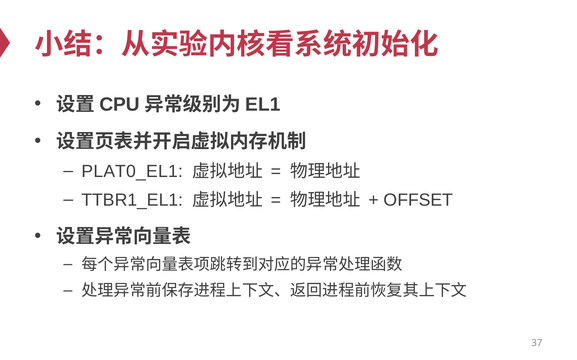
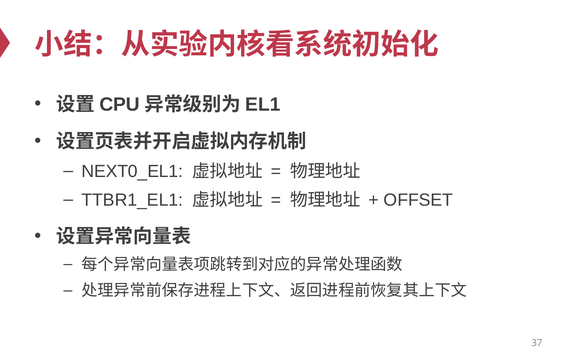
PLAT0_EL1: PLAT0_EL1 -> NEXT0_EL1
